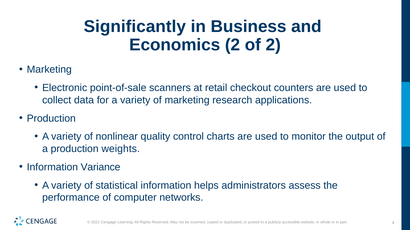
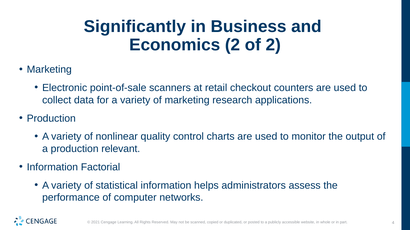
weights: weights -> relevant
Variance: Variance -> Factorial
